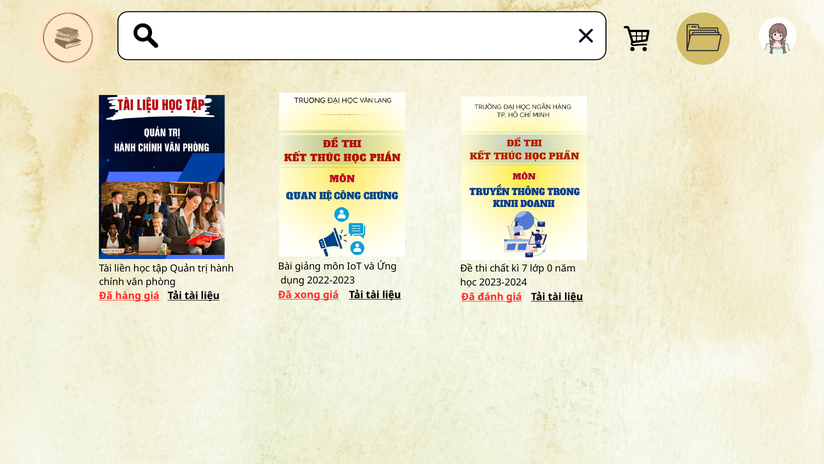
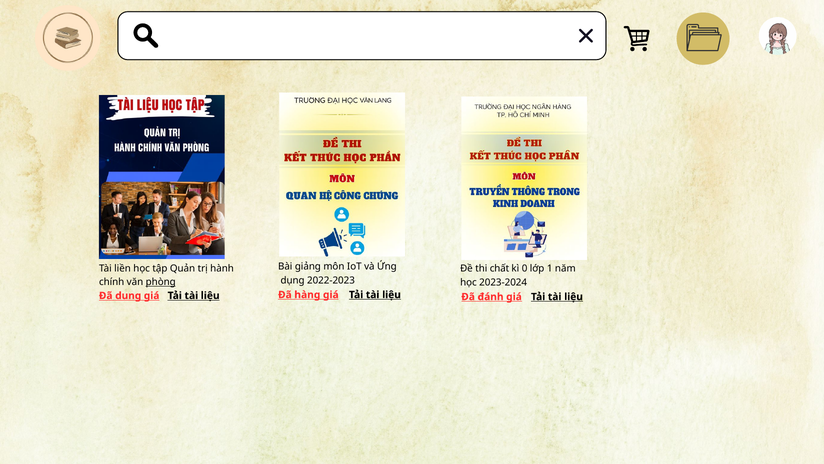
7: 7 -> 0
0: 0 -> 1
phòng underline: none -> present
hàng: hàng -> dung
xong: xong -> hàng
